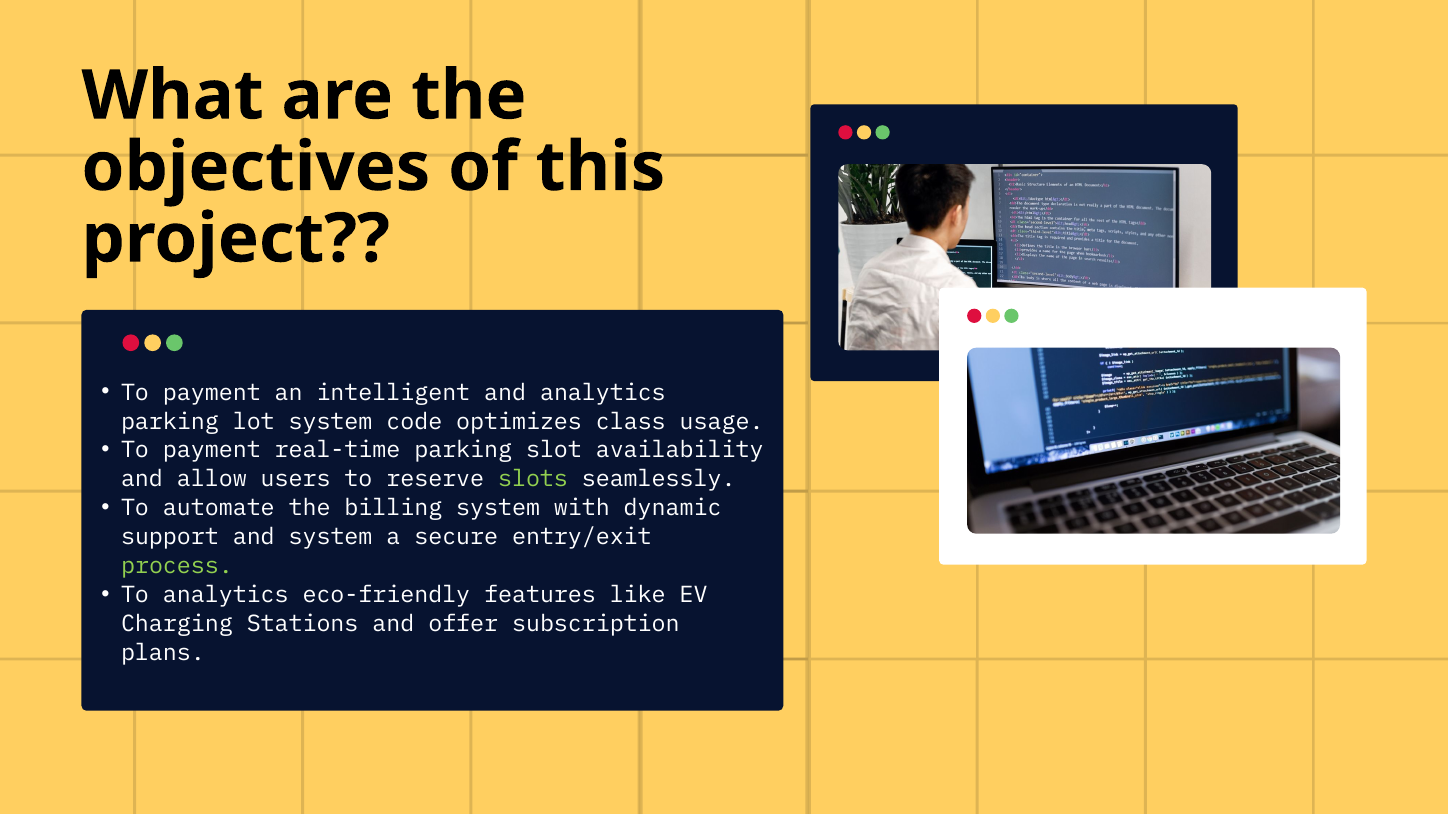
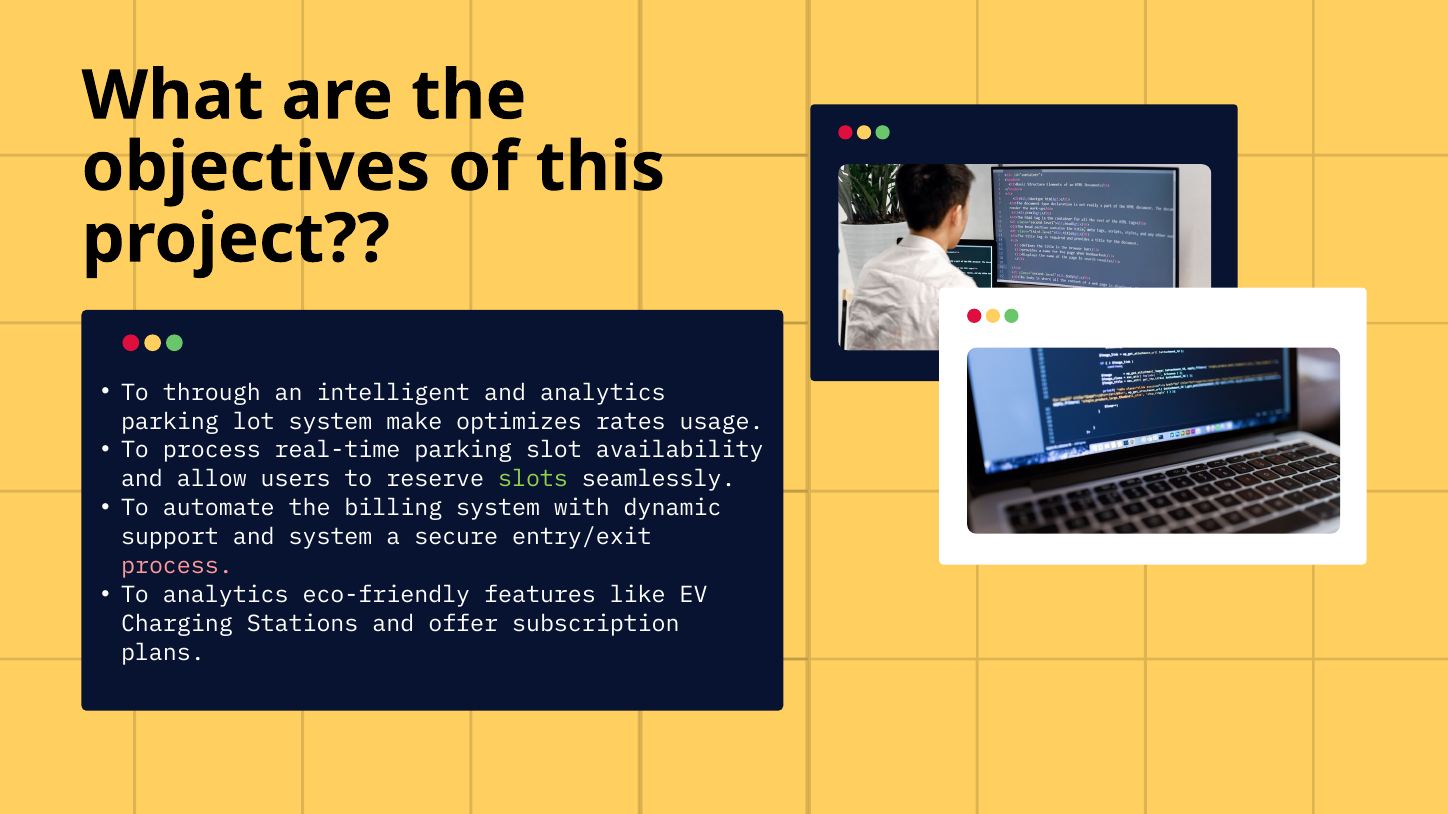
payment at (212, 393): payment -> through
code: code -> make
class: class -> rates
payment at (212, 451): payment -> process
process at (177, 566) colour: light green -> pink
